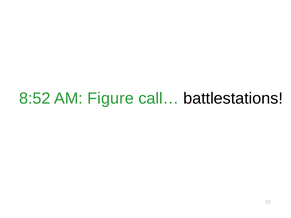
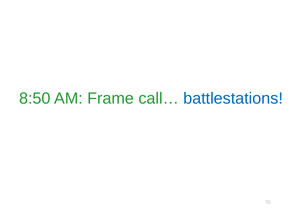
8:52: 8:52 -> 8:50
Figure: Figure -> Frame
battlestations colour: black -> blue
